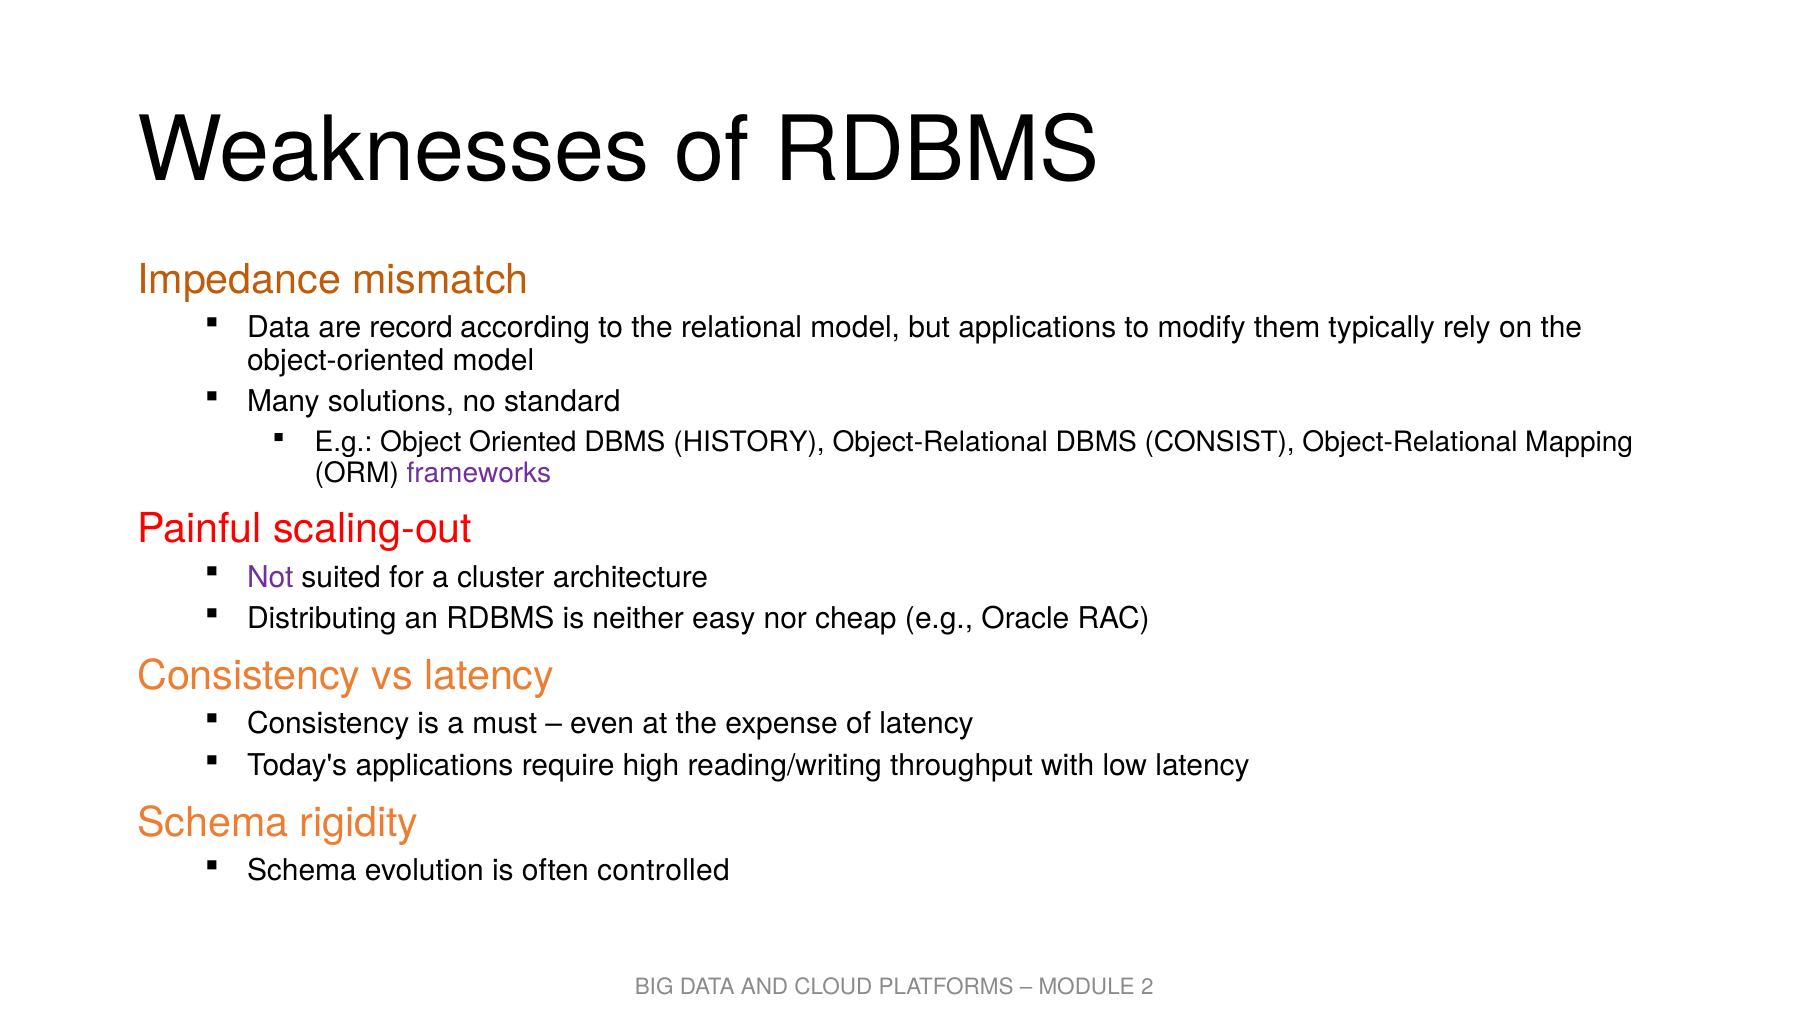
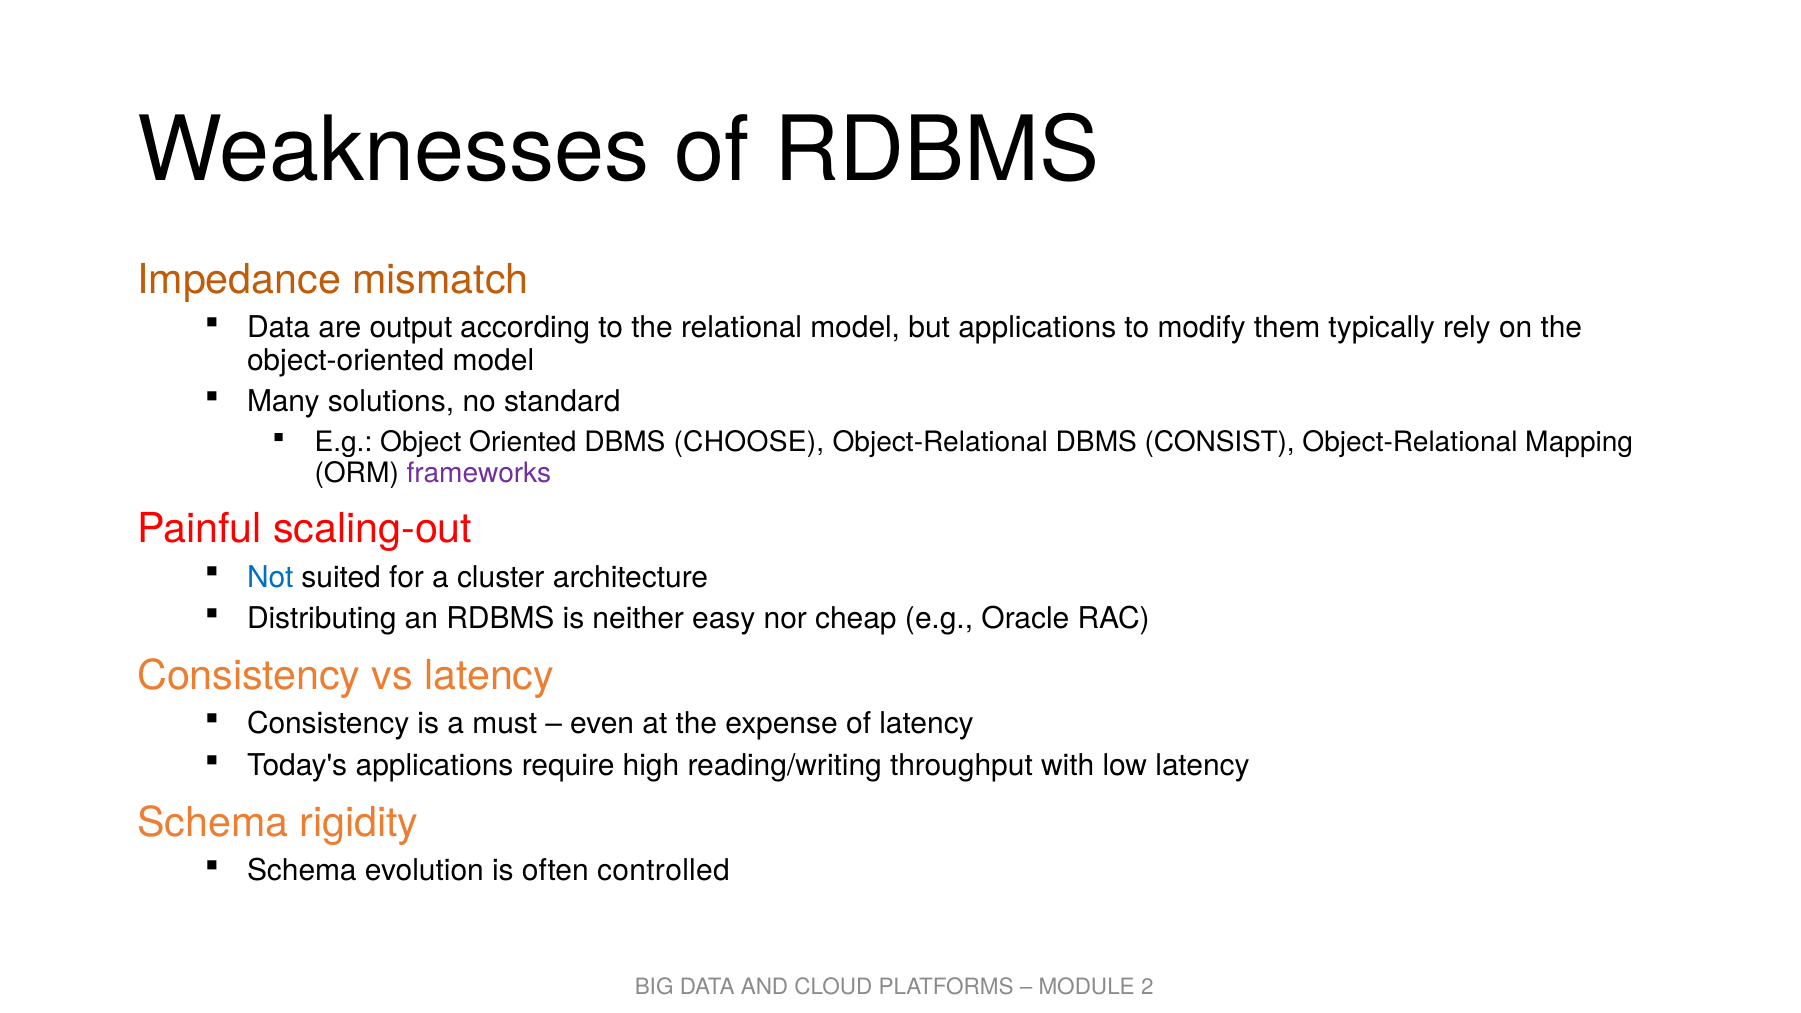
record: record -> output
HISTORY: HISTORY -> CHOOSE
Not colour: purple -> blue
